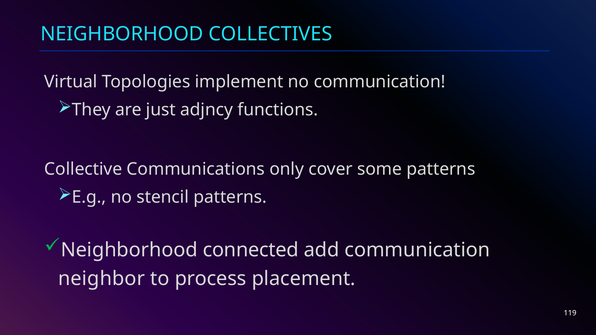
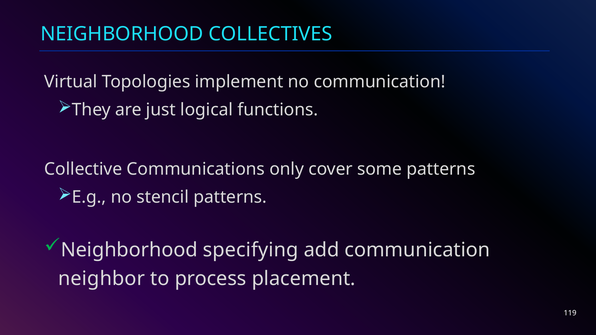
adjncy: adjncy -> logical
connected: connected -> specifying
